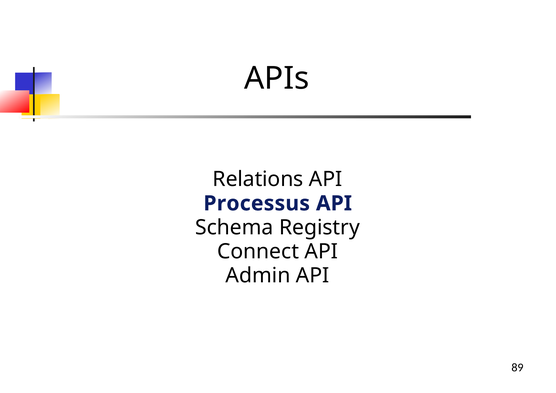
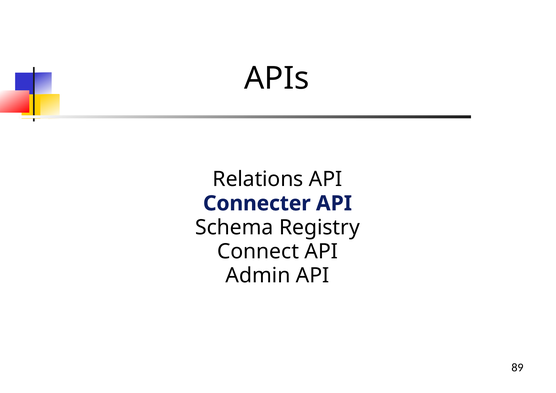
Processus: Processus -> Connecter
